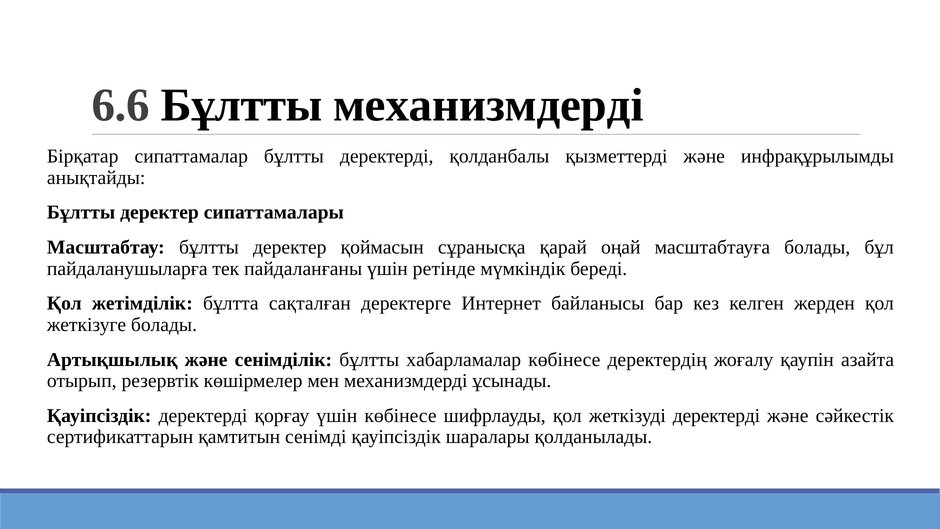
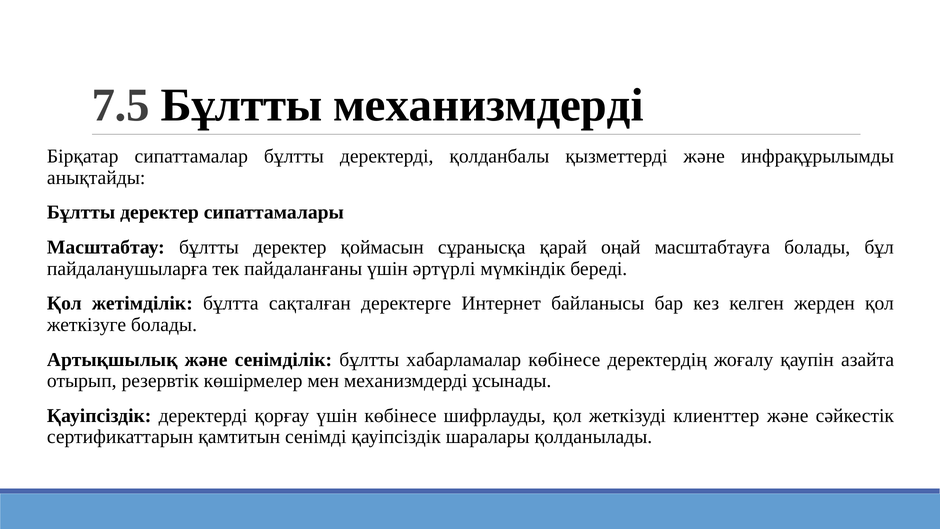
6.6: 6.6 -> 7.5
ретінде: ретінде -> әртүрлі
жеткізуді деректерді: деректерді -> клиенттер
